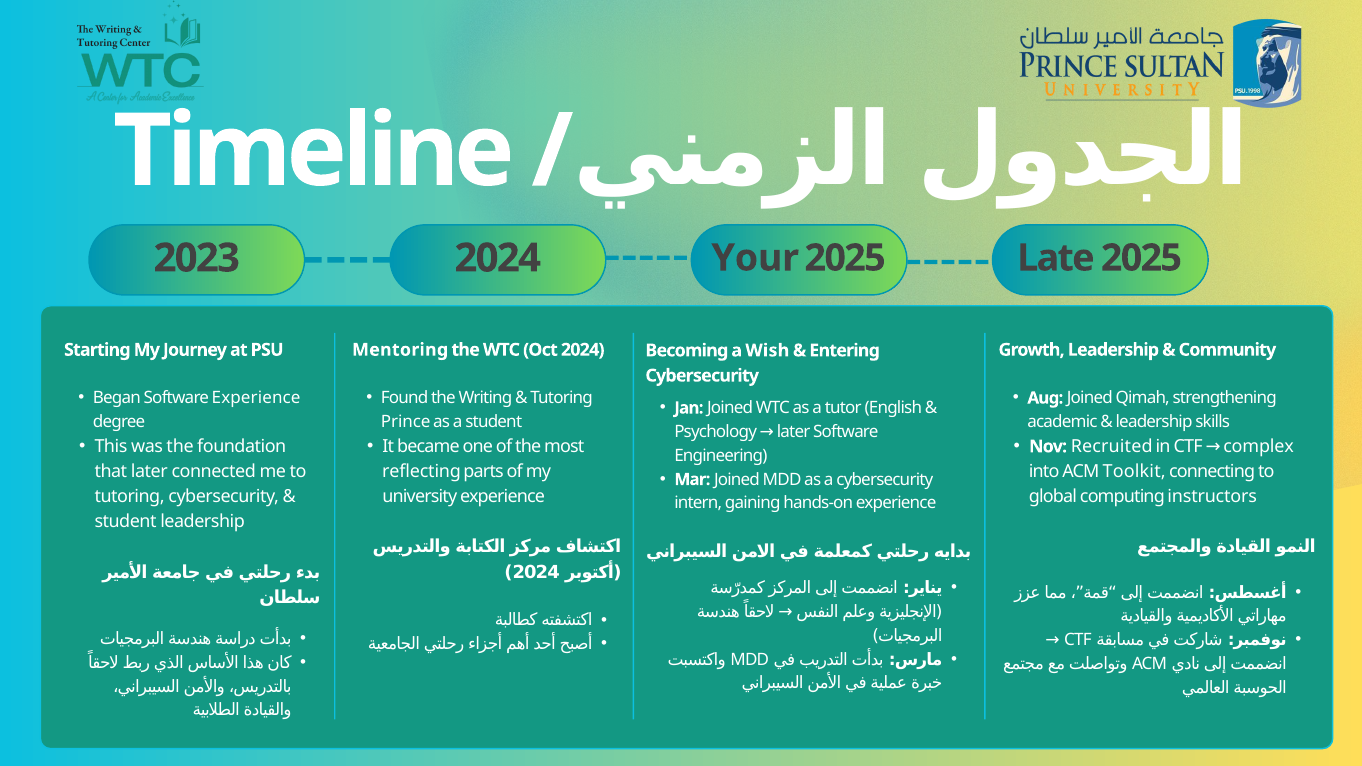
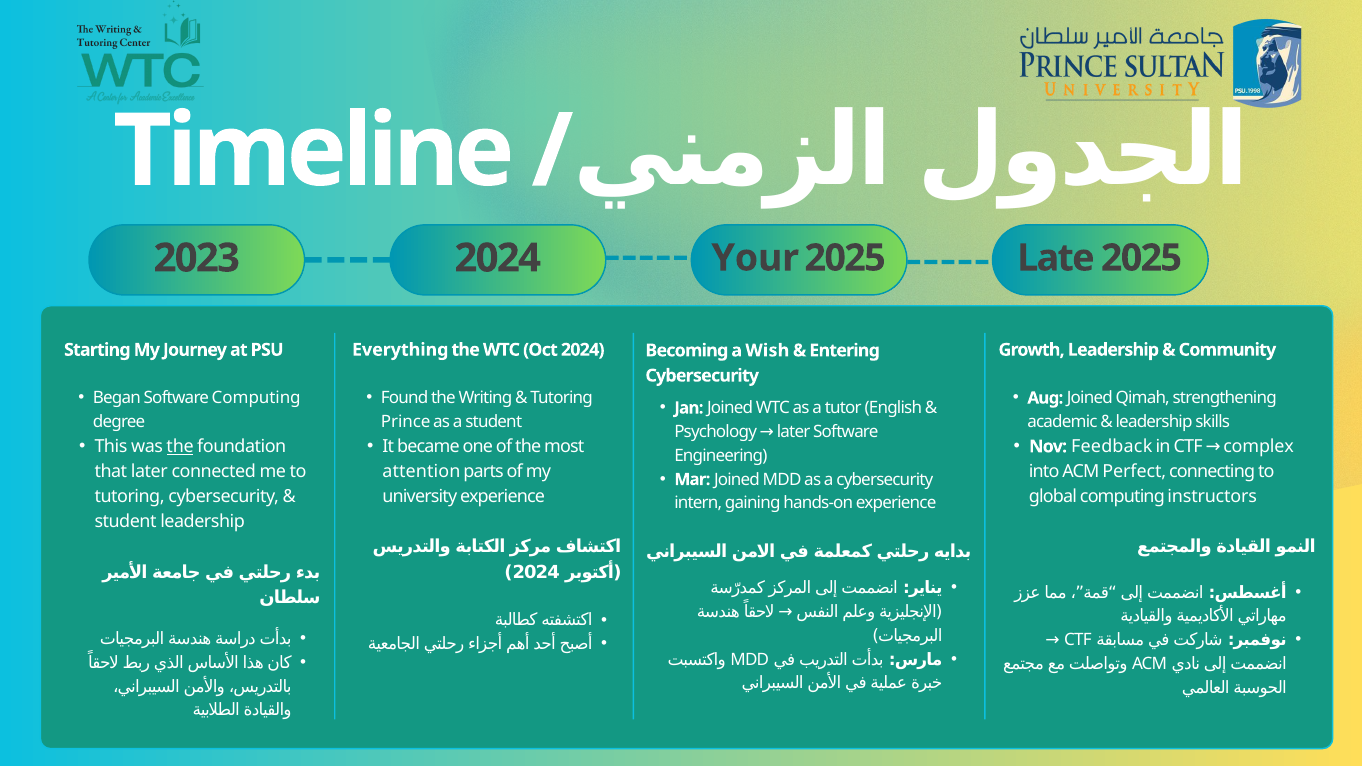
Mentoring: Mentoring -> Everything
Software Experience: Experience -> Computing
the at (180, 447) underline: none -> present
Recruited: Recruited -> Feedback
reflecting: reflecting -> attention
Toolkit: Toolkit -> Perfect
